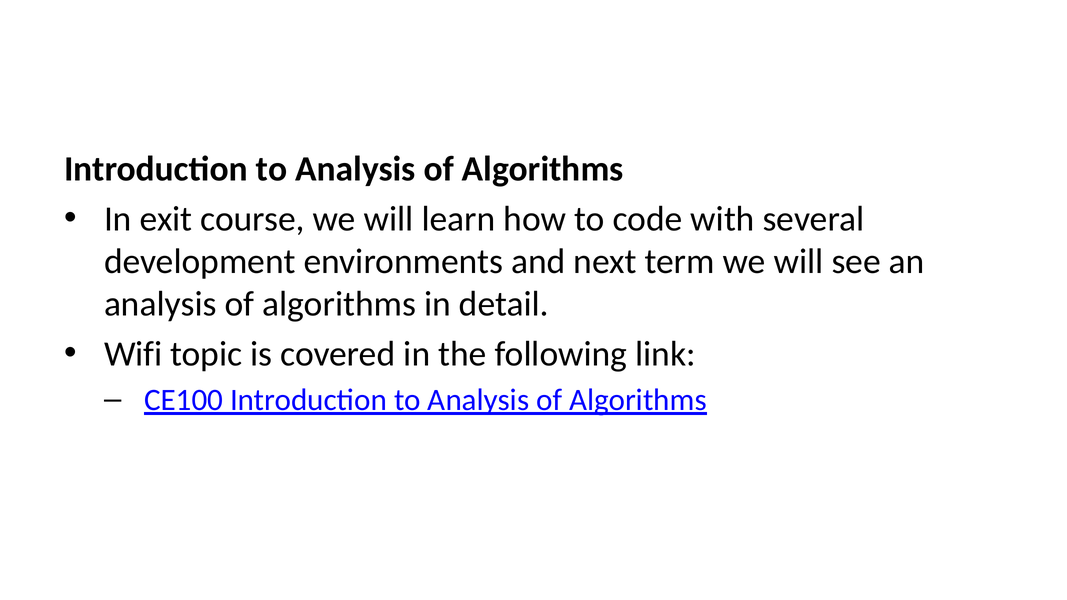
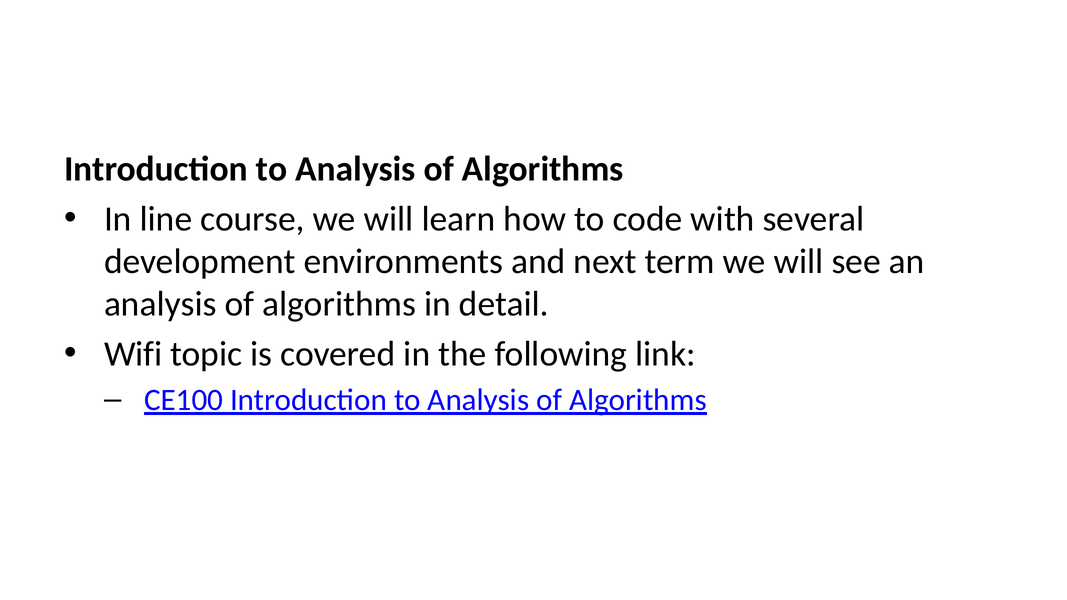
exit: exit -> line
